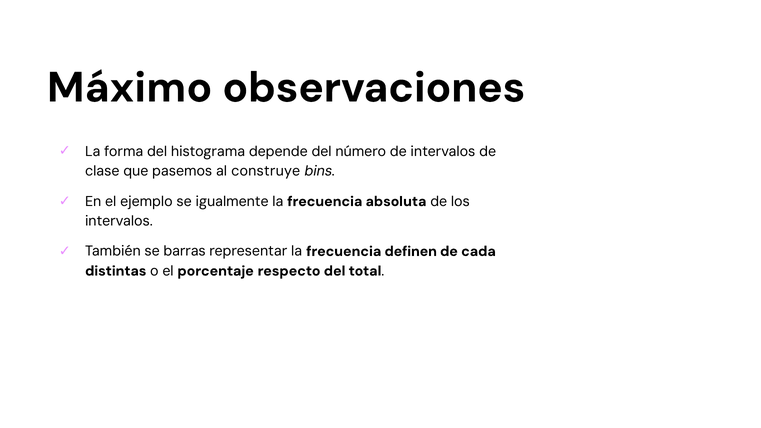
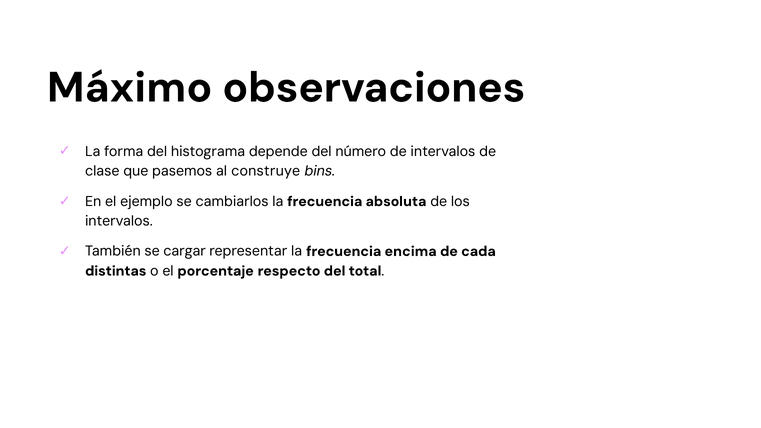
igualmente: igualmente -> cambiarlos
barras: barras -> cargar
definen: definen -> encima
